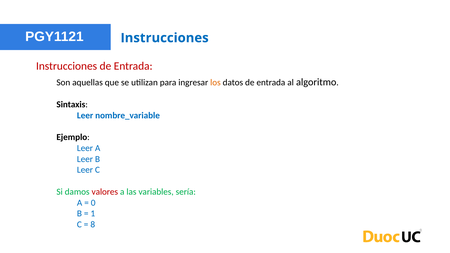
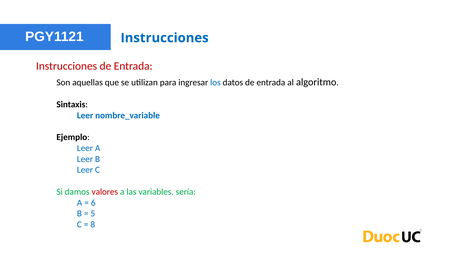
los colour: orange -> blue
0: 0 -> 6
1: 1 -> 5
